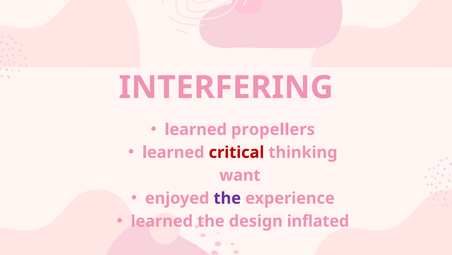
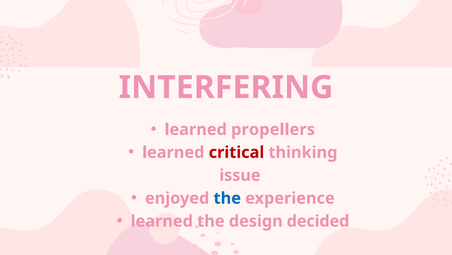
want: want -> issue
the at (227, 198) colour: purple -> blue
inflated: inflated -> decided
